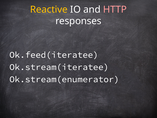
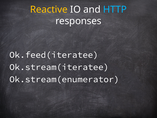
HTTP colour: pink -> light blue
